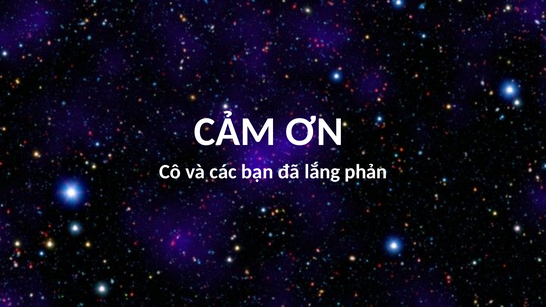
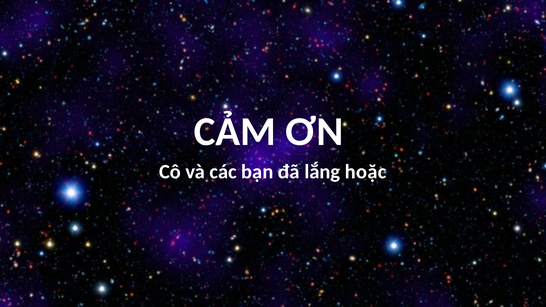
phản: phản -> hoặc
